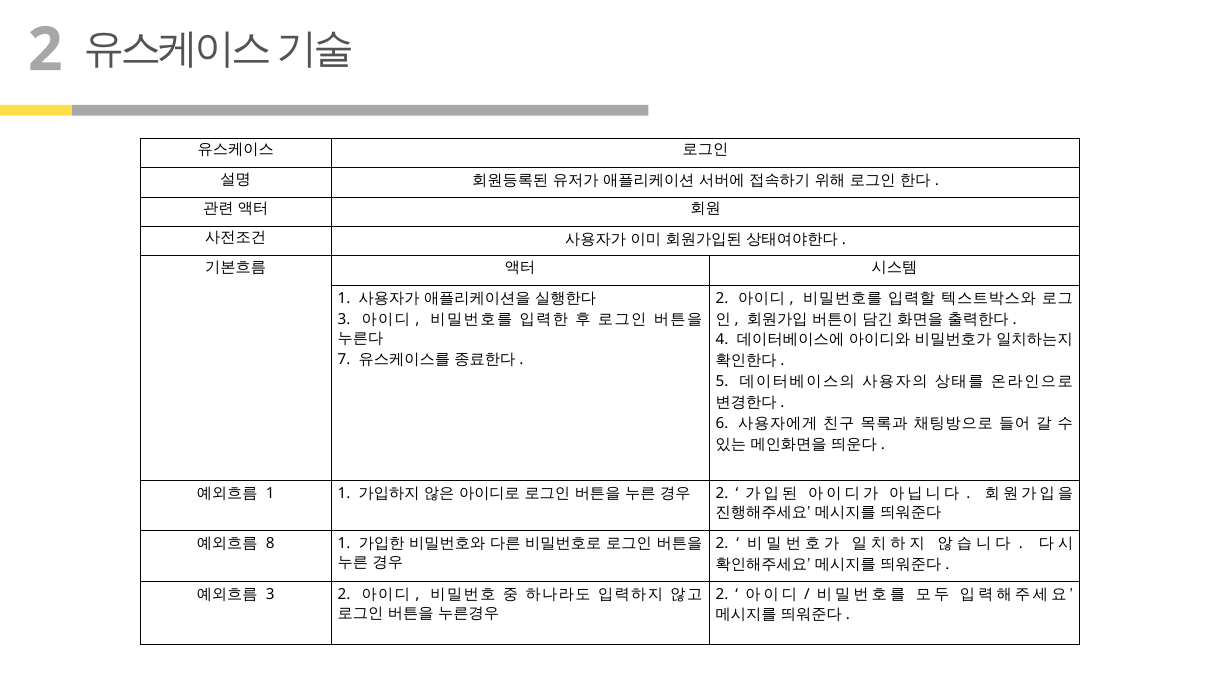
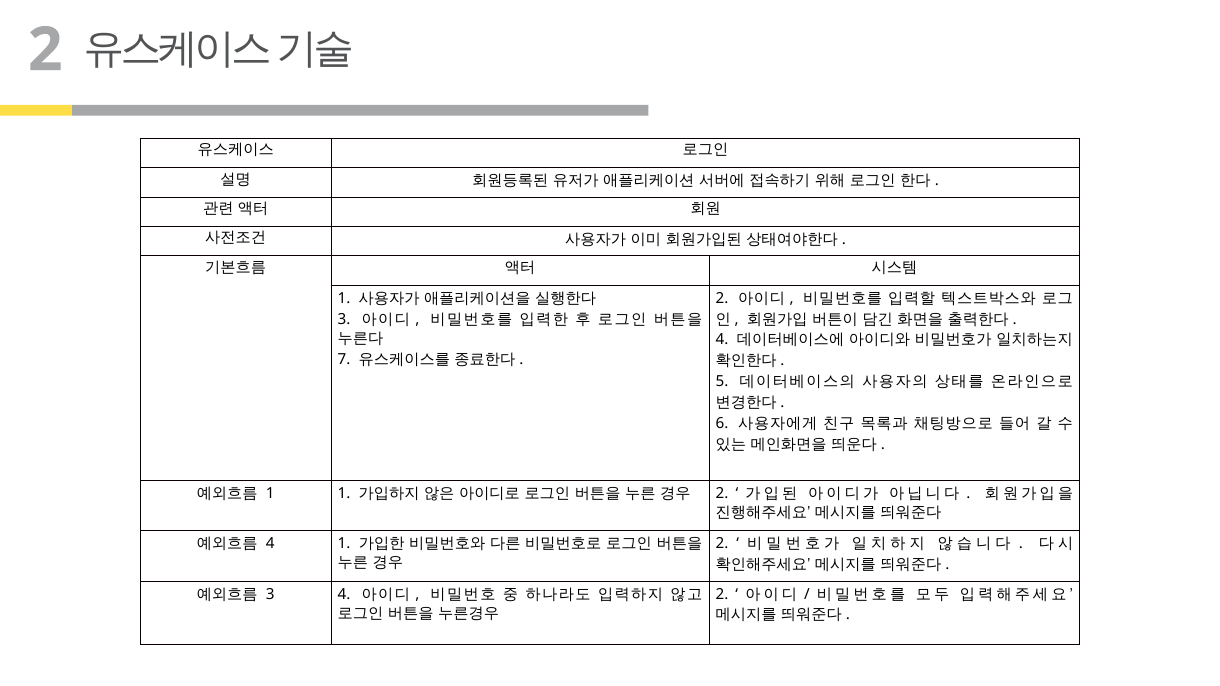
8 at (270, 544): 8 -> 4
3 2: 2 -> 4
